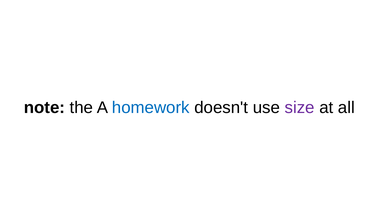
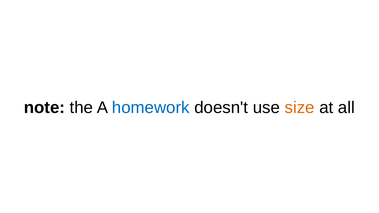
size colour: purple -> orange
